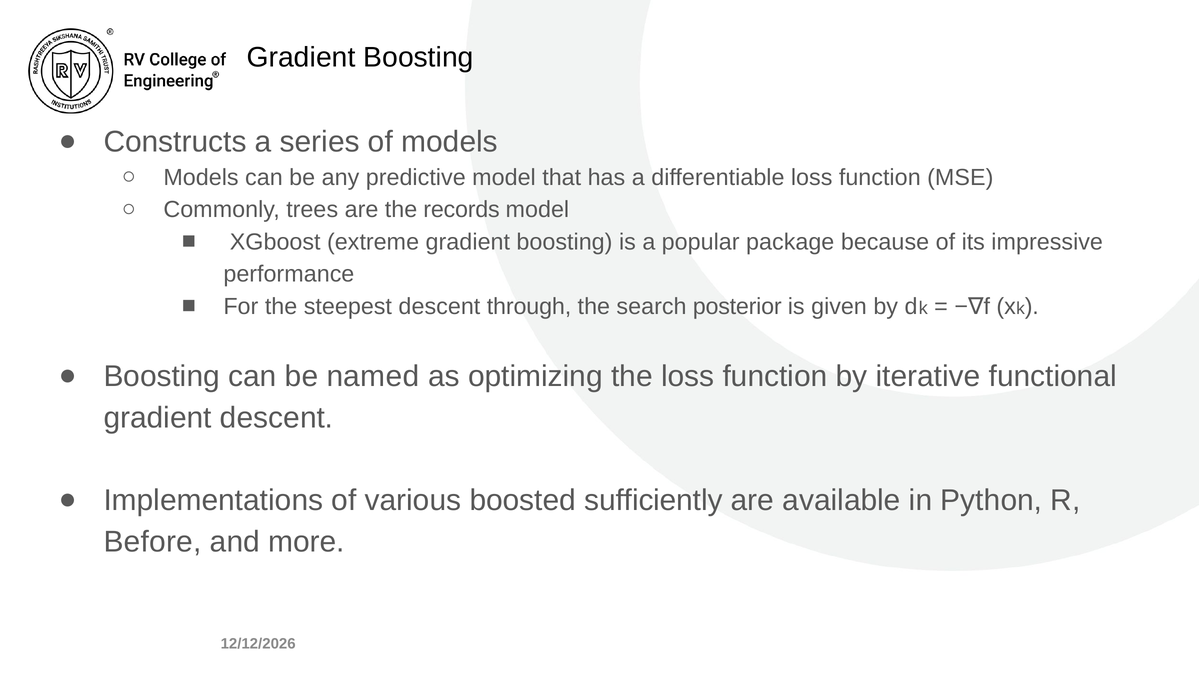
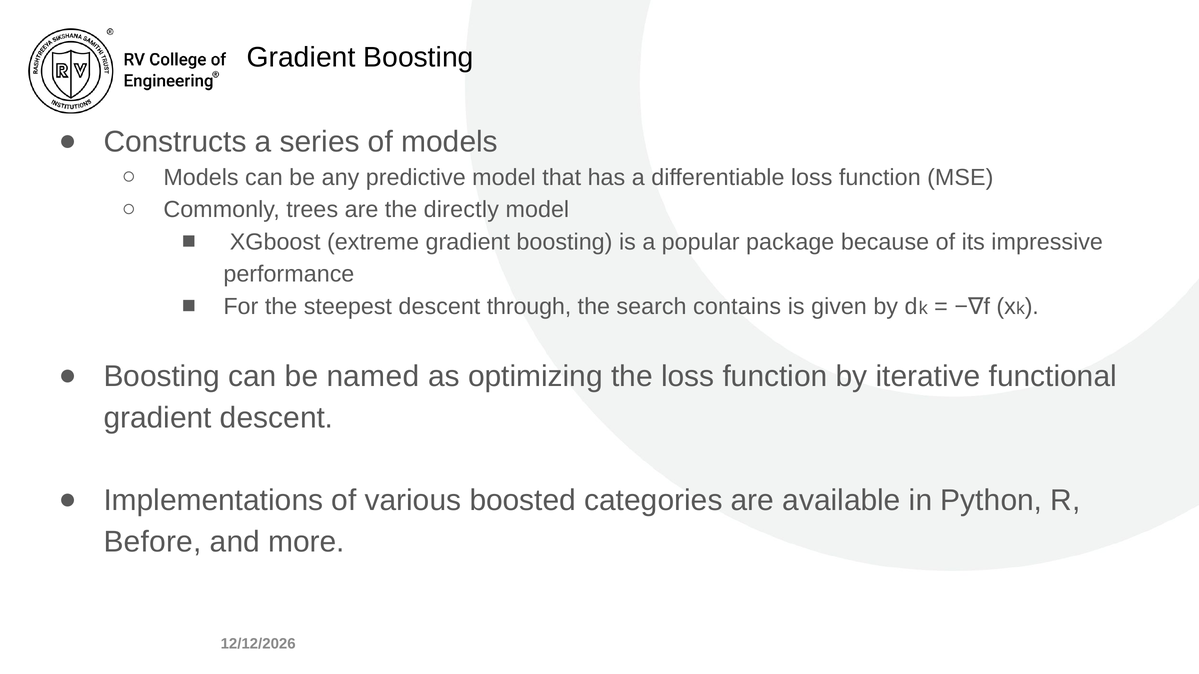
records: records -> directly
posterior: posterior -> contains
sufficiently: sufficiently -> categories
